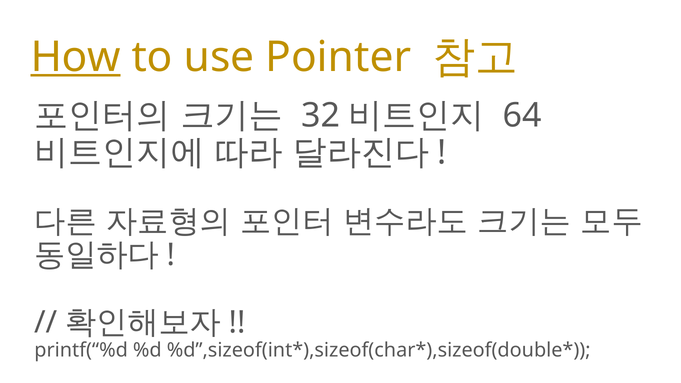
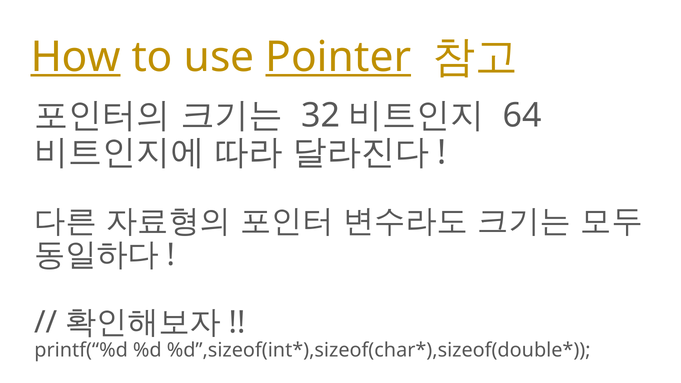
Pointer underline: none -> present
